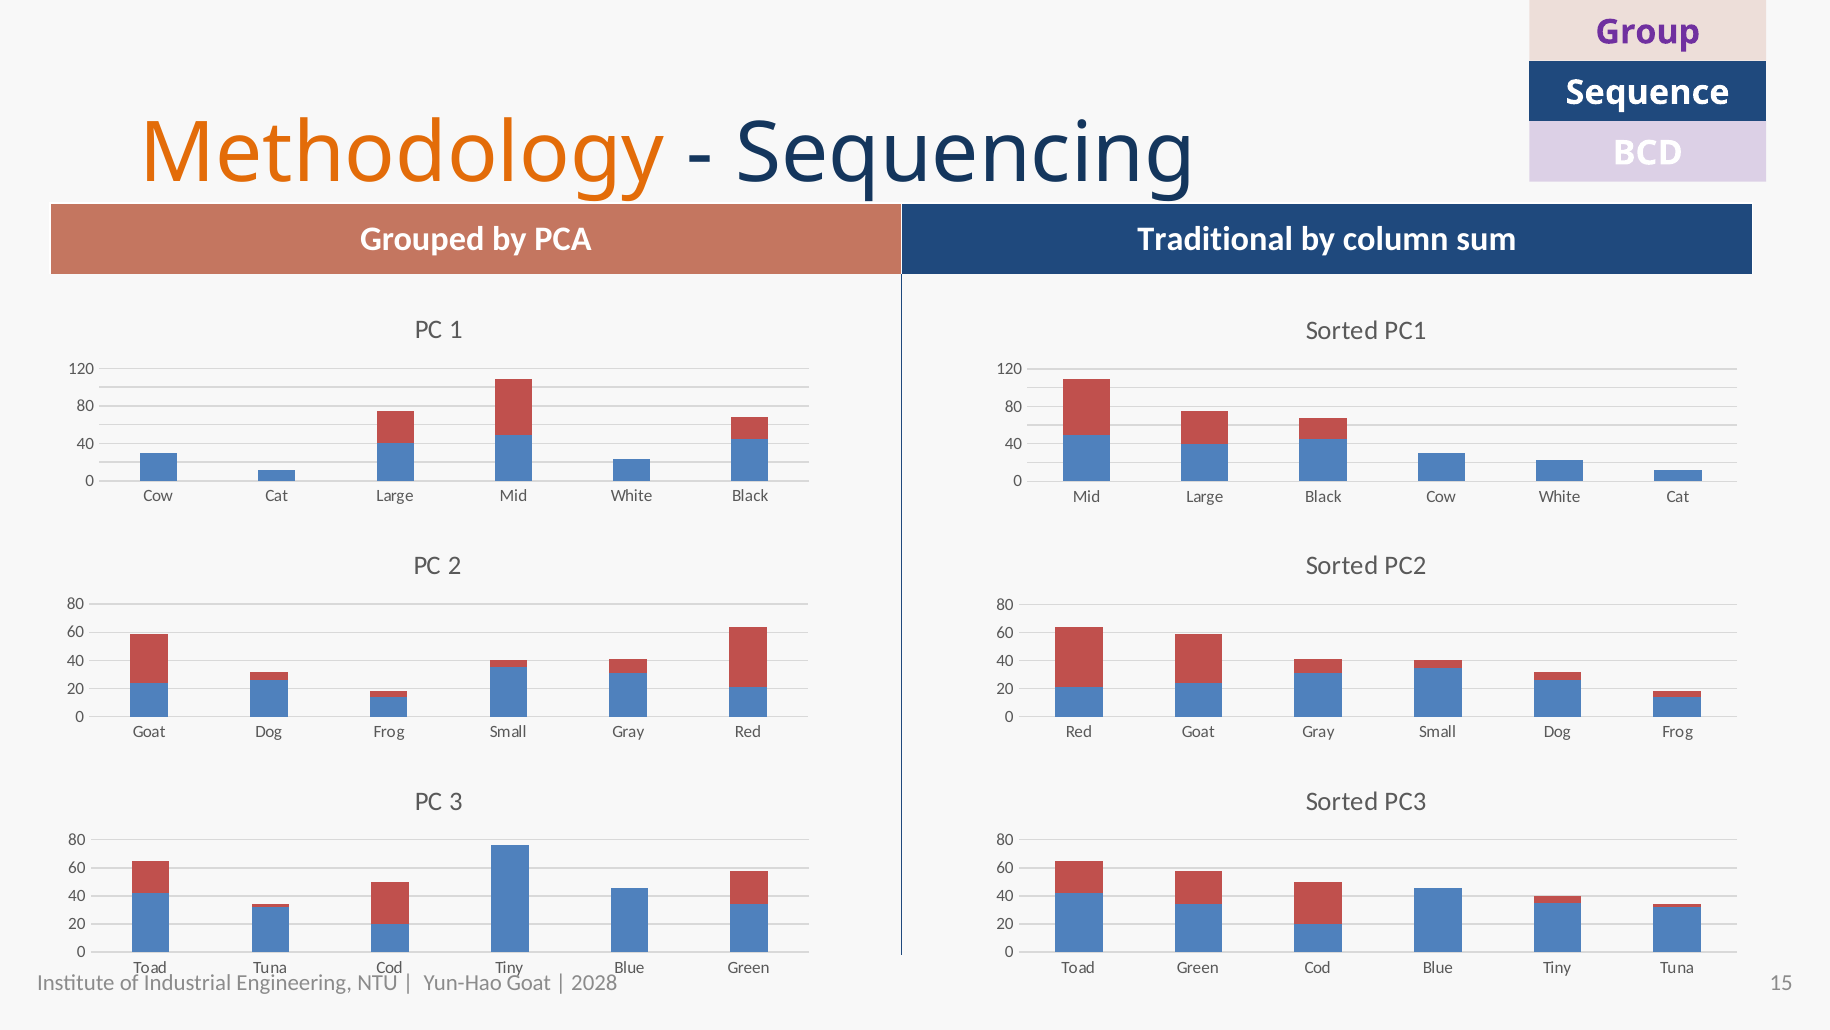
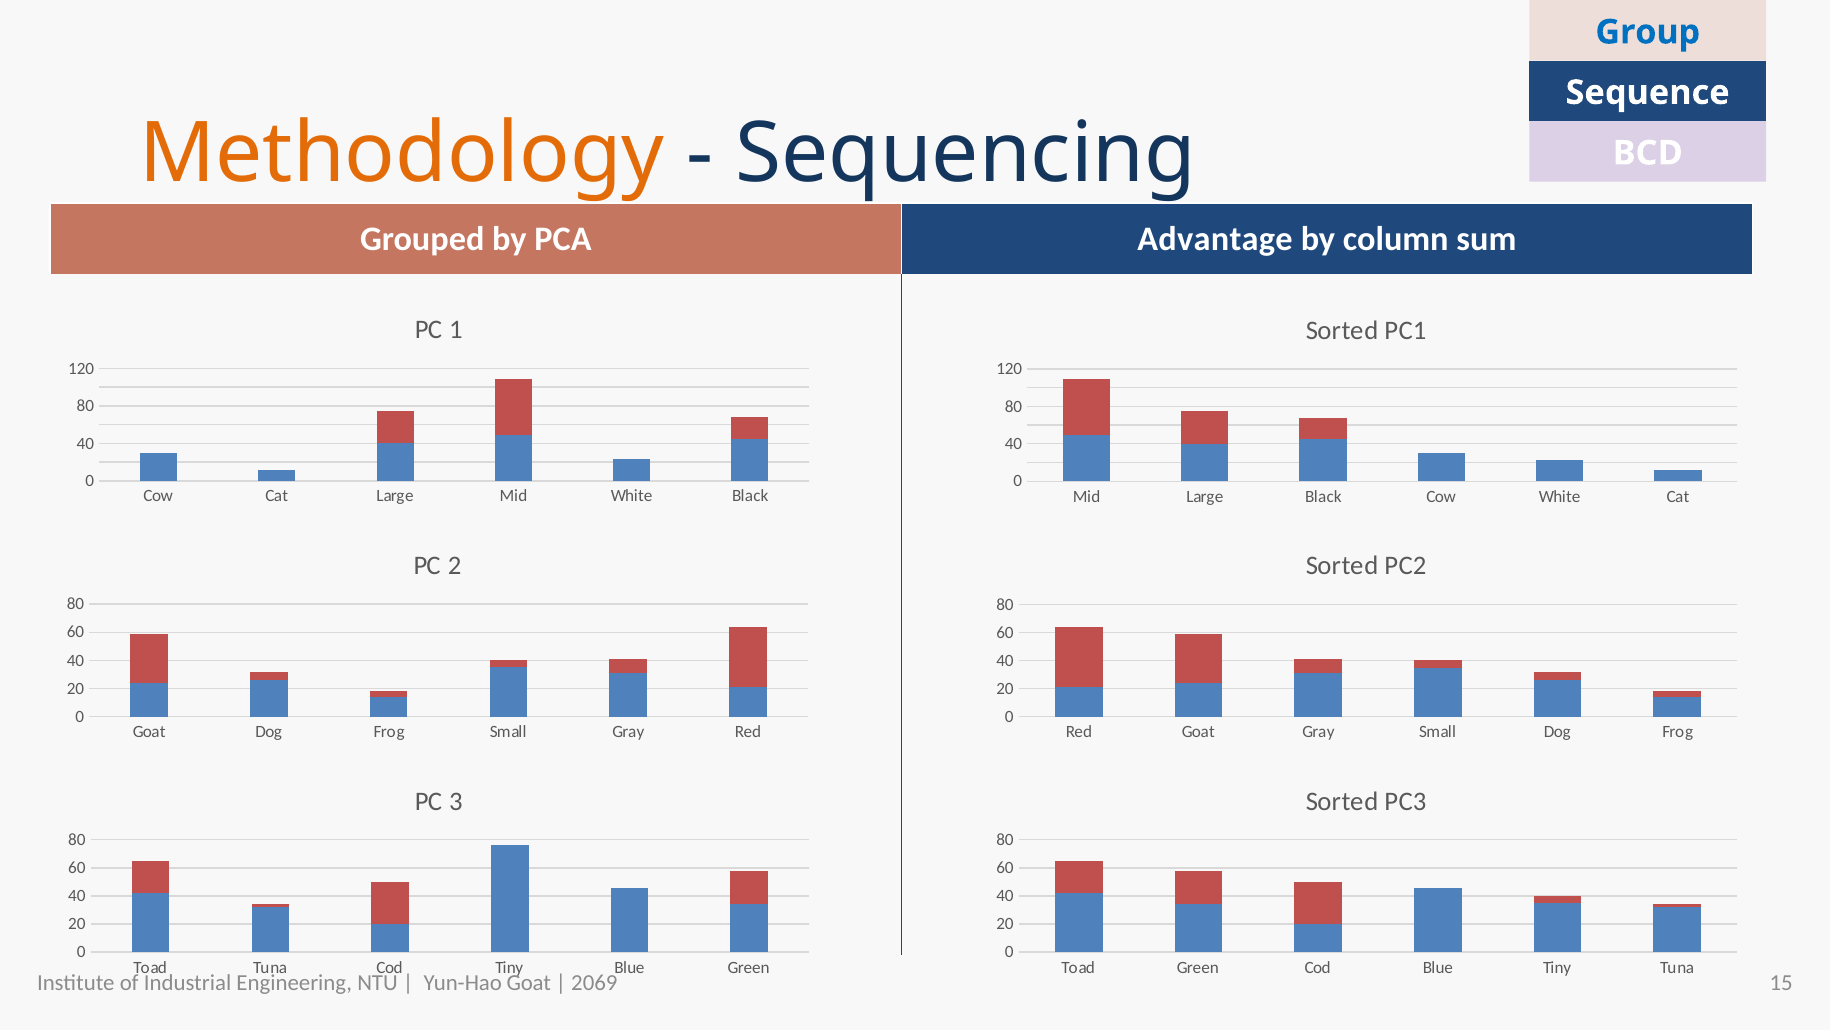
Group colour: purple -> blue
Traditional: Traditional -> Advantage
2028: 2028 -> 2069
